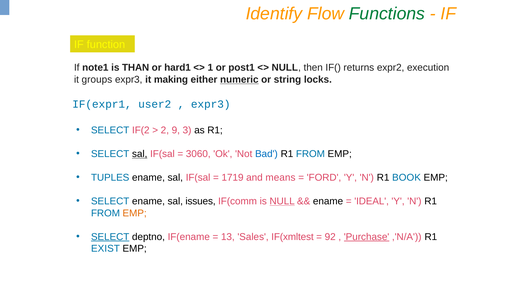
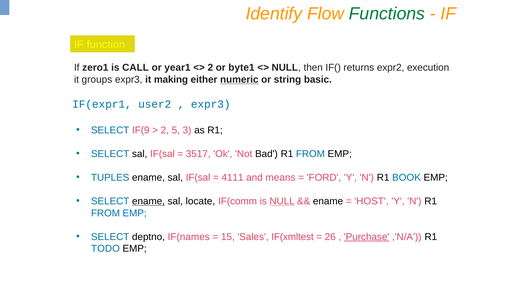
note1: note1 -> zero1
THAN: THAN -> CALL
hard1: hard1 -> year1
1 at (210, 68): 1 -> 2
post1: post1 -> byte1
locks: locks -> basic
IF(2: IF(2 -> IF(9
9: 9 -> 5
sal at (140, 154) underline: present -> none
3060: 3060 -> 3517
Bad colour: blue -> black
1719: 1719 -> 4111
ename at (148, 201) underline: none -> present
issues: issues -> locate
IDEAL: IDEAL -> HOST
EMP at (135, 213) colour: orange -> blue
SELECT at (110, 237) underline: present -> none
IF(ename: IF(ename -> IF(names
13: 13 -> 15
92: 92 -> 26
EXIST: EXIST -> TODO
